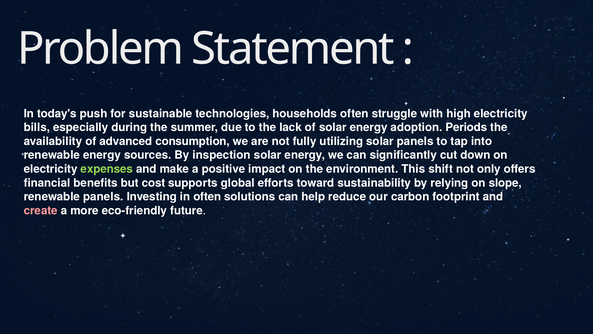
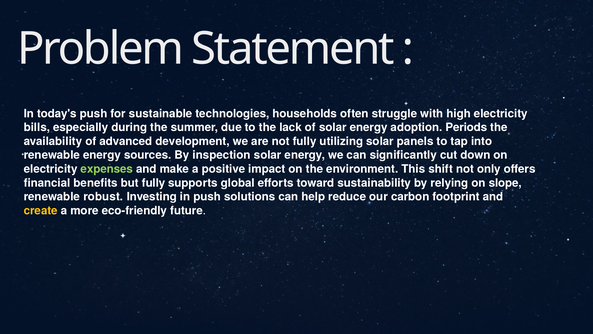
consumption: consumption -> development
but cost: cost -> fully
renewable panels: panels -> robust
in often: often -> push
create colour: pink -> yellow
